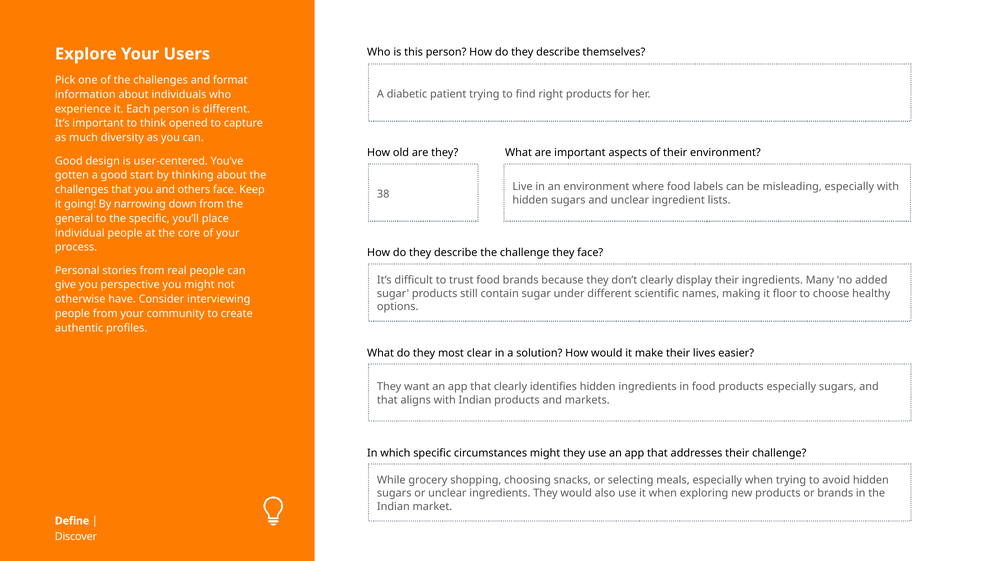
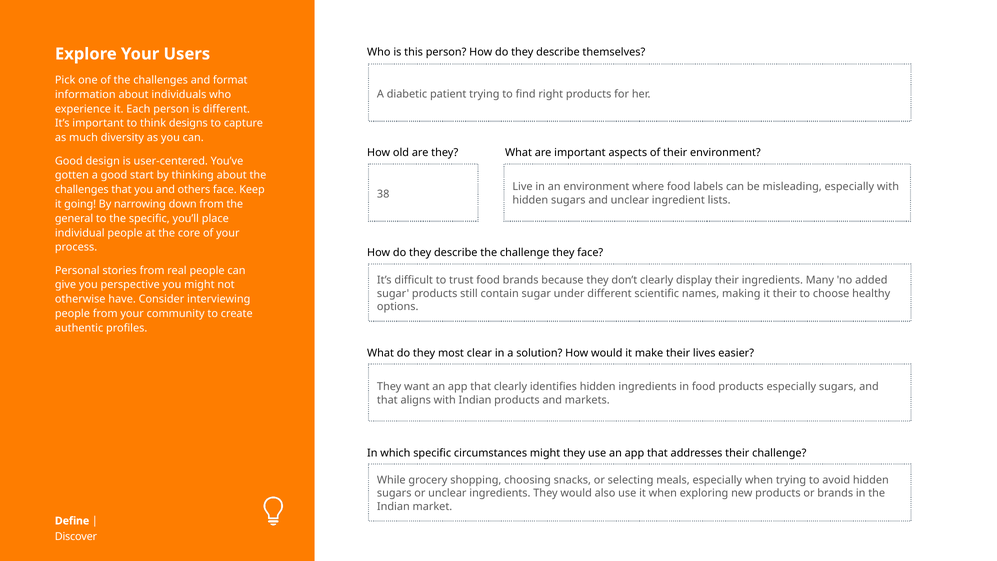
opened: opened -> designs
it floor: floor -> their
